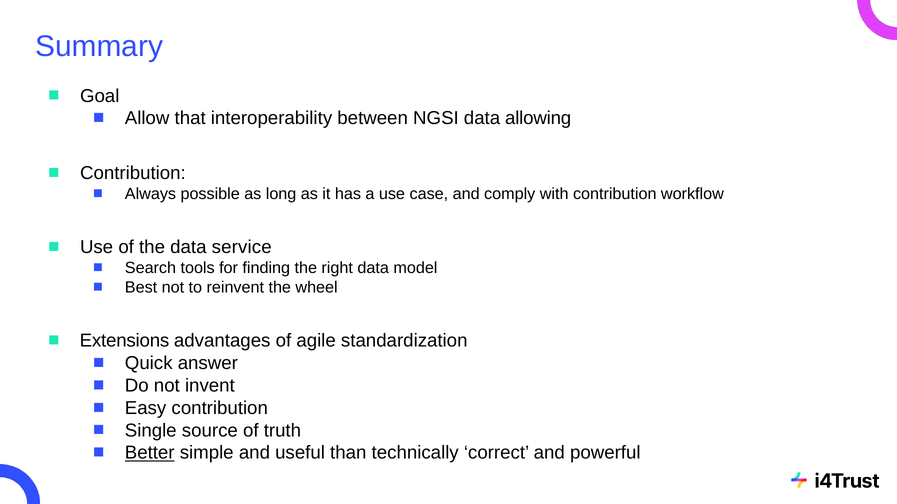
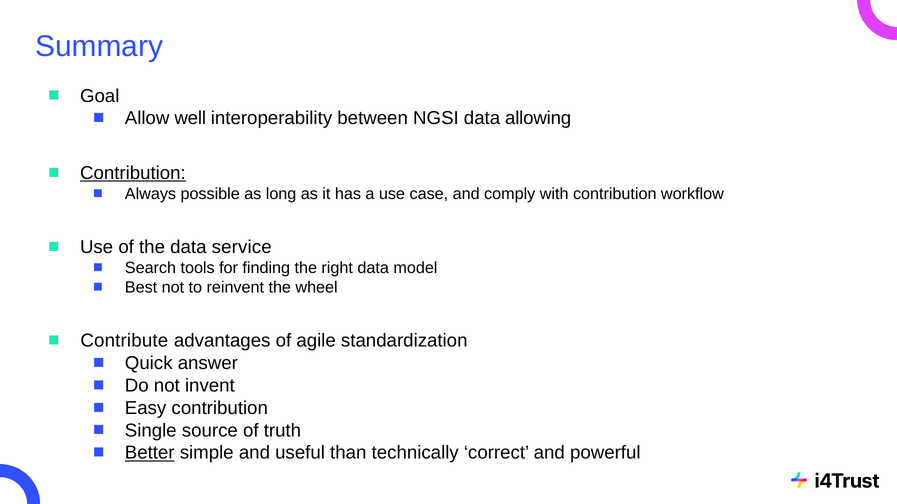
that: that -> well
Contribution at (133, 173) underline: none -> present
Extensions: Extensions -> Contribute
